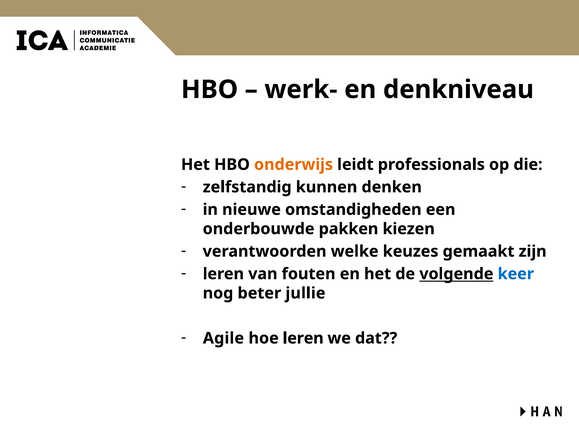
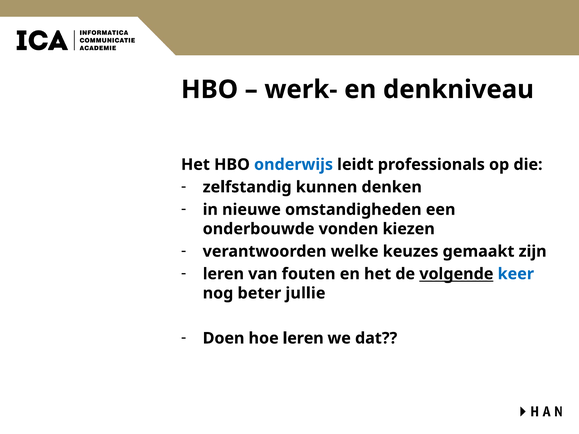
onderwijs colour: orange -> blue
pakken: pakken -> vonden
Agile: Agile -> Doen
